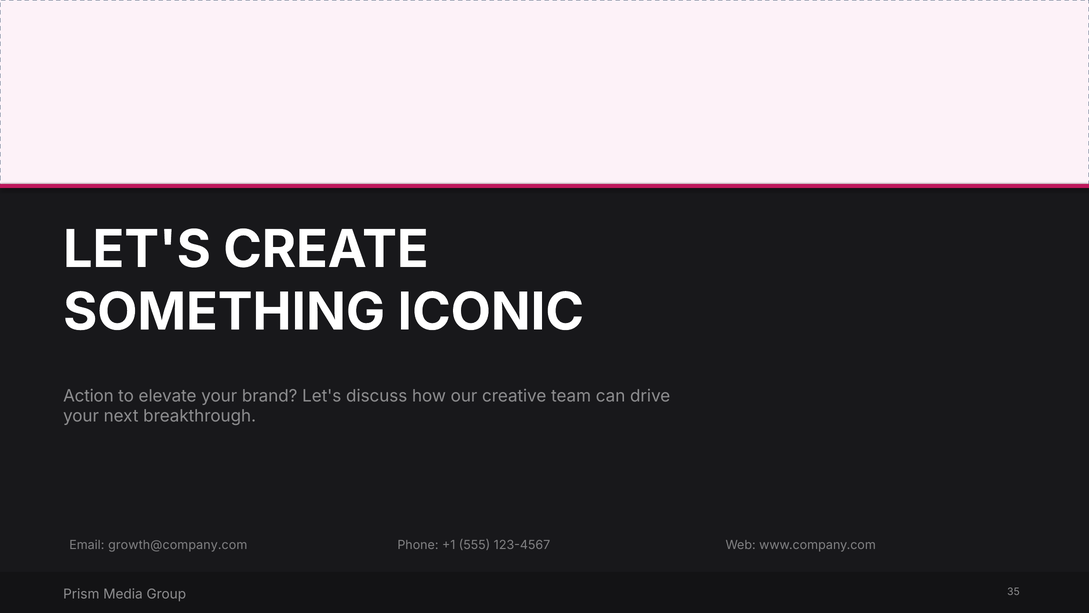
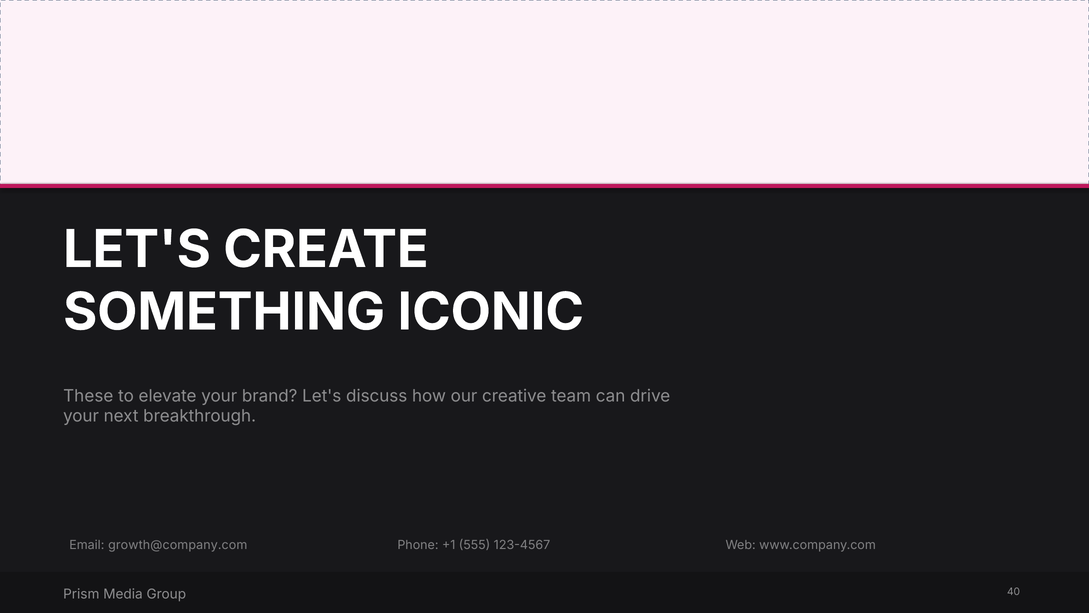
Action: Action -> These
35: 35 -> 40
